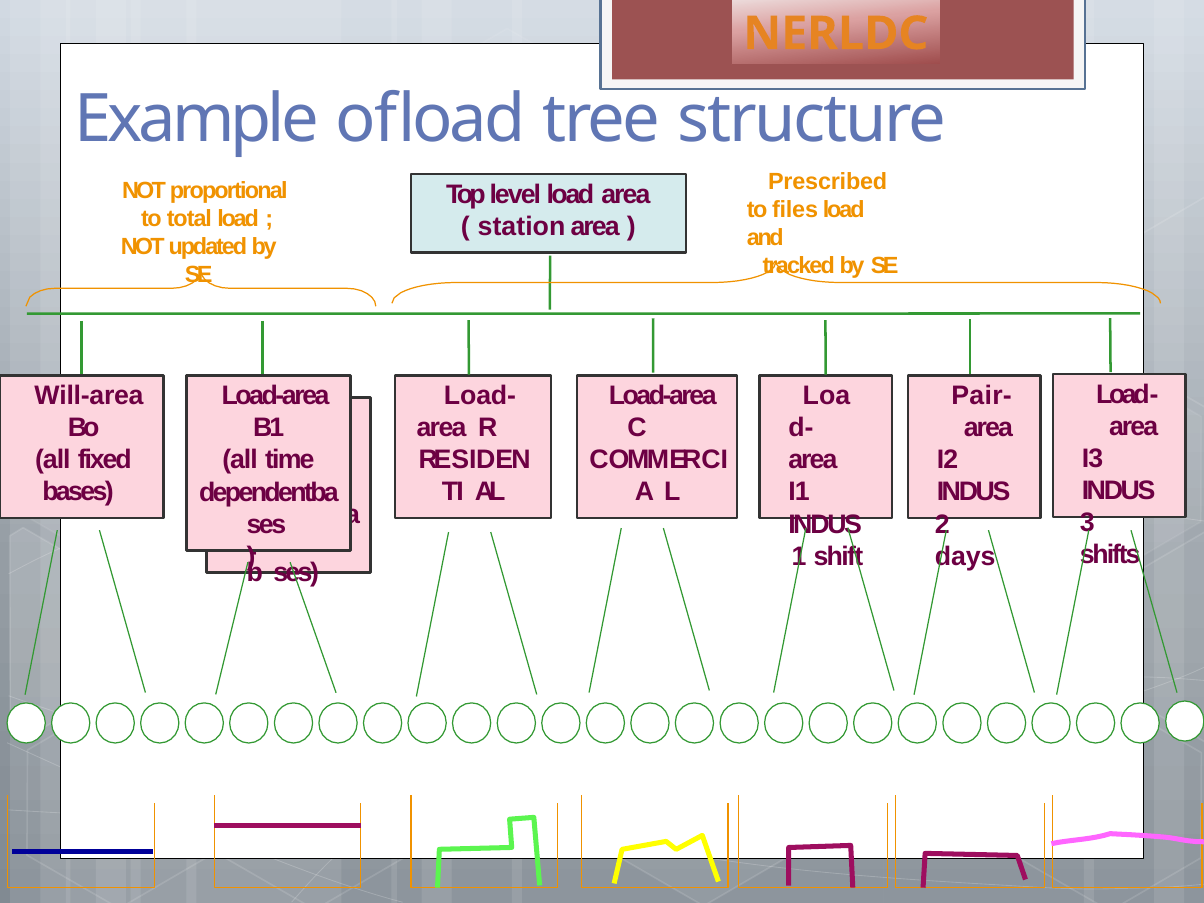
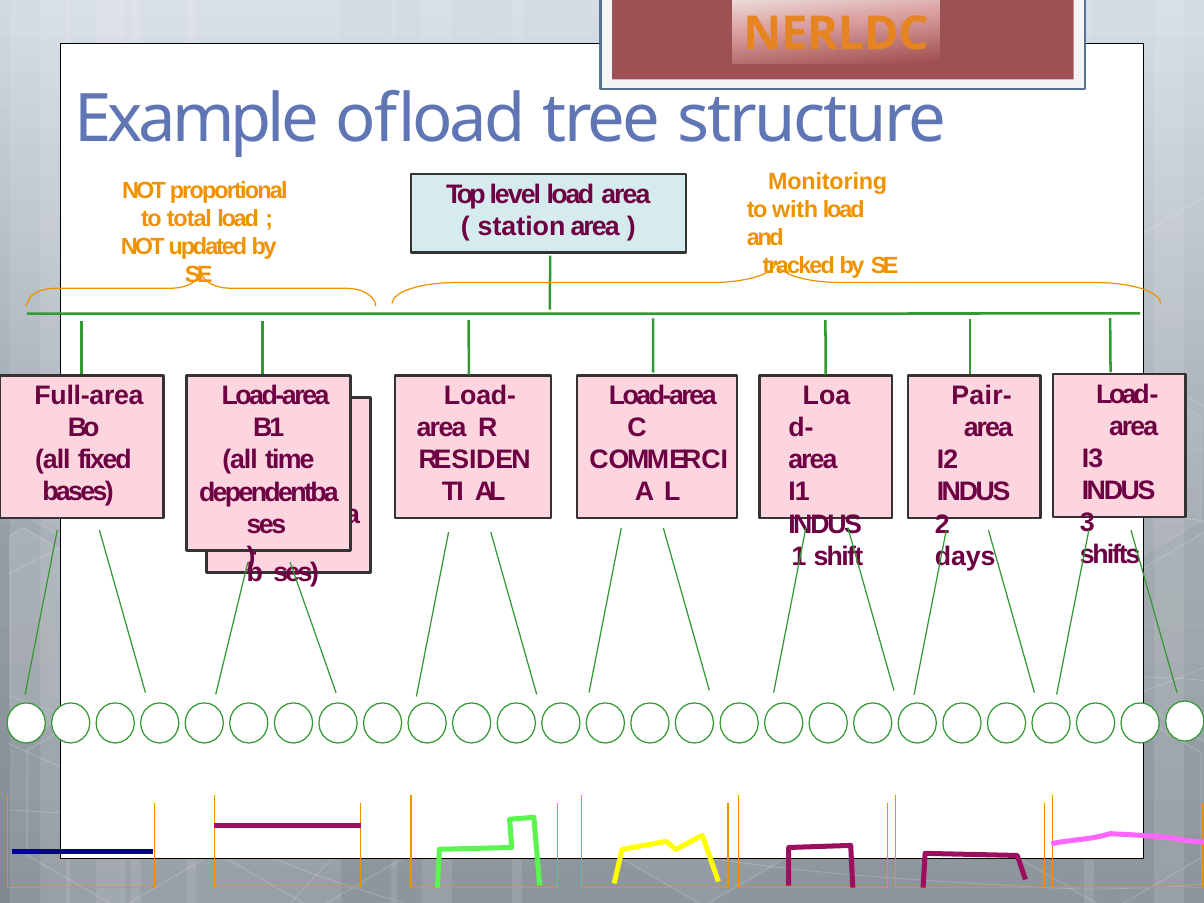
Prescribed: Prescribed -> Monitoring
files: files -> with
Will-area: Will-area -> Full-area
